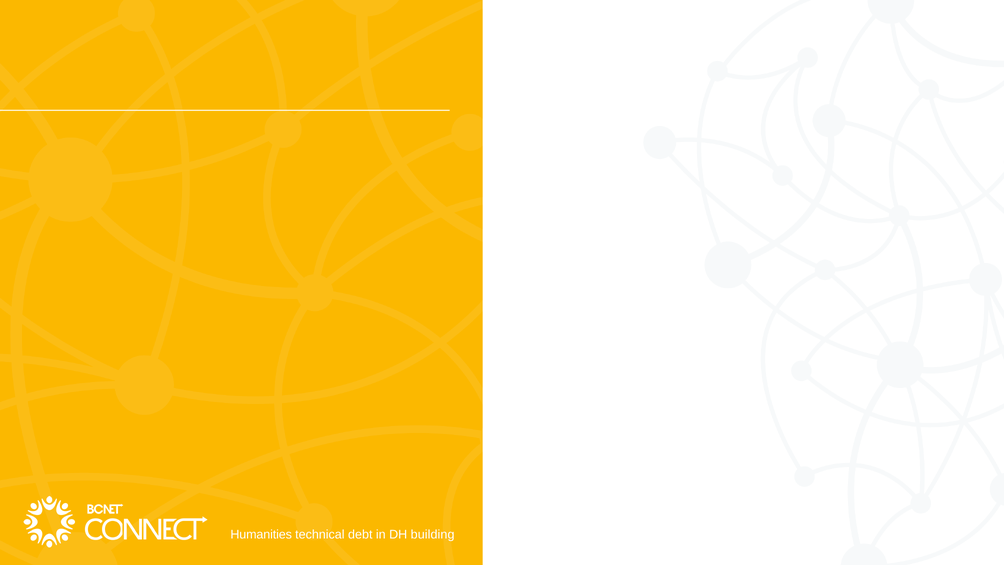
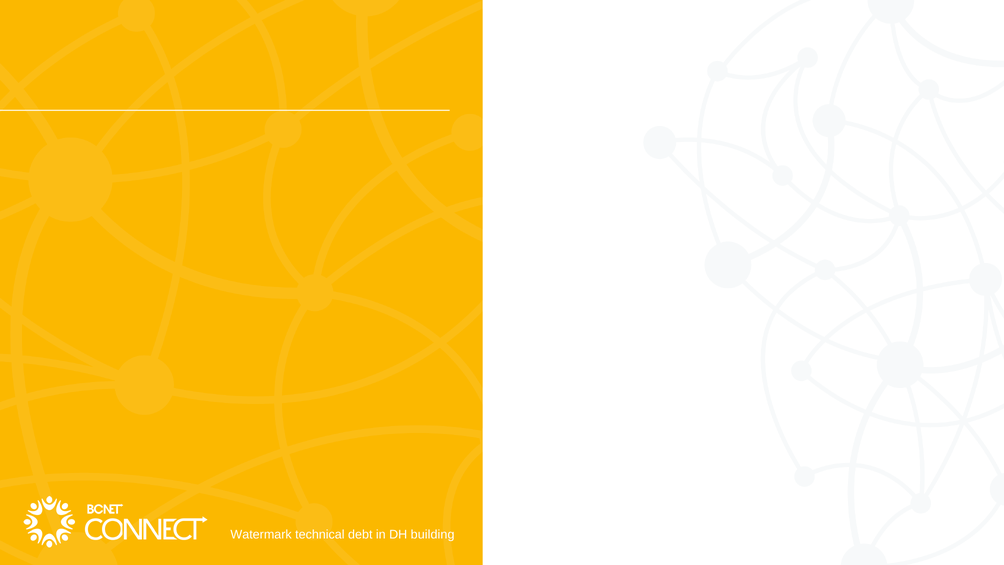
Humanities: Humanities -> Watermark
